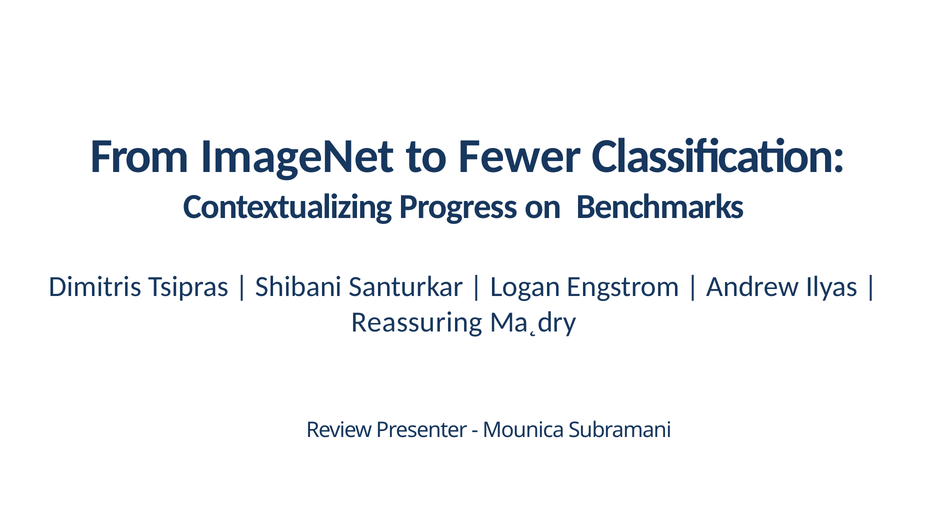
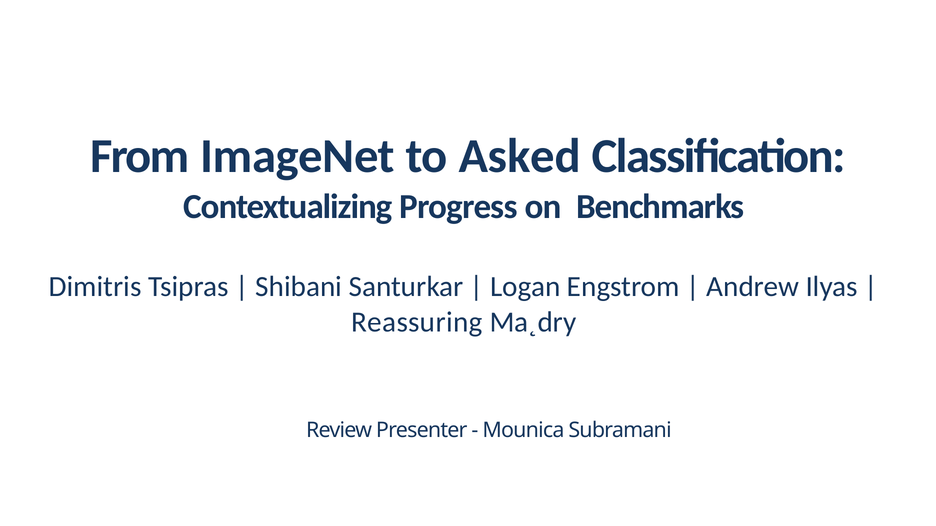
Fewer: Fewer -> Asked
